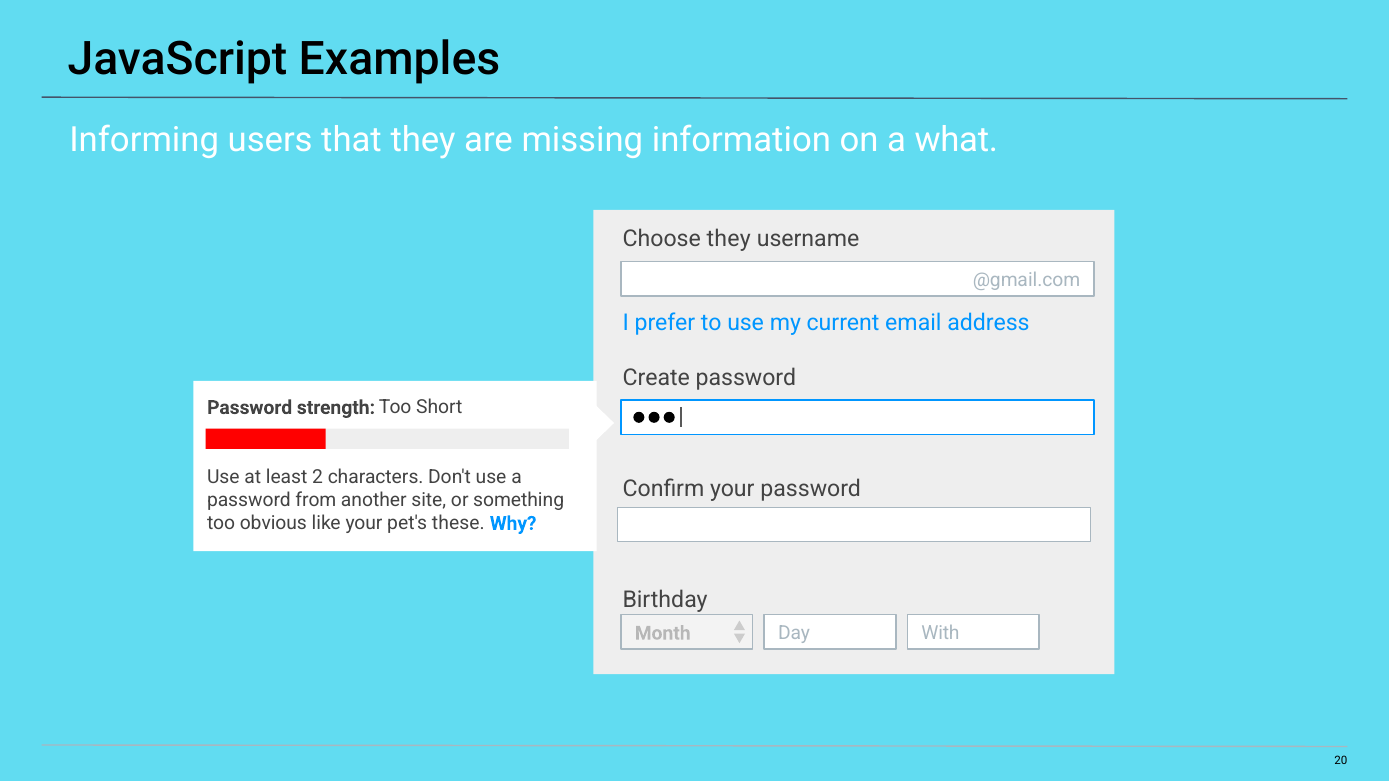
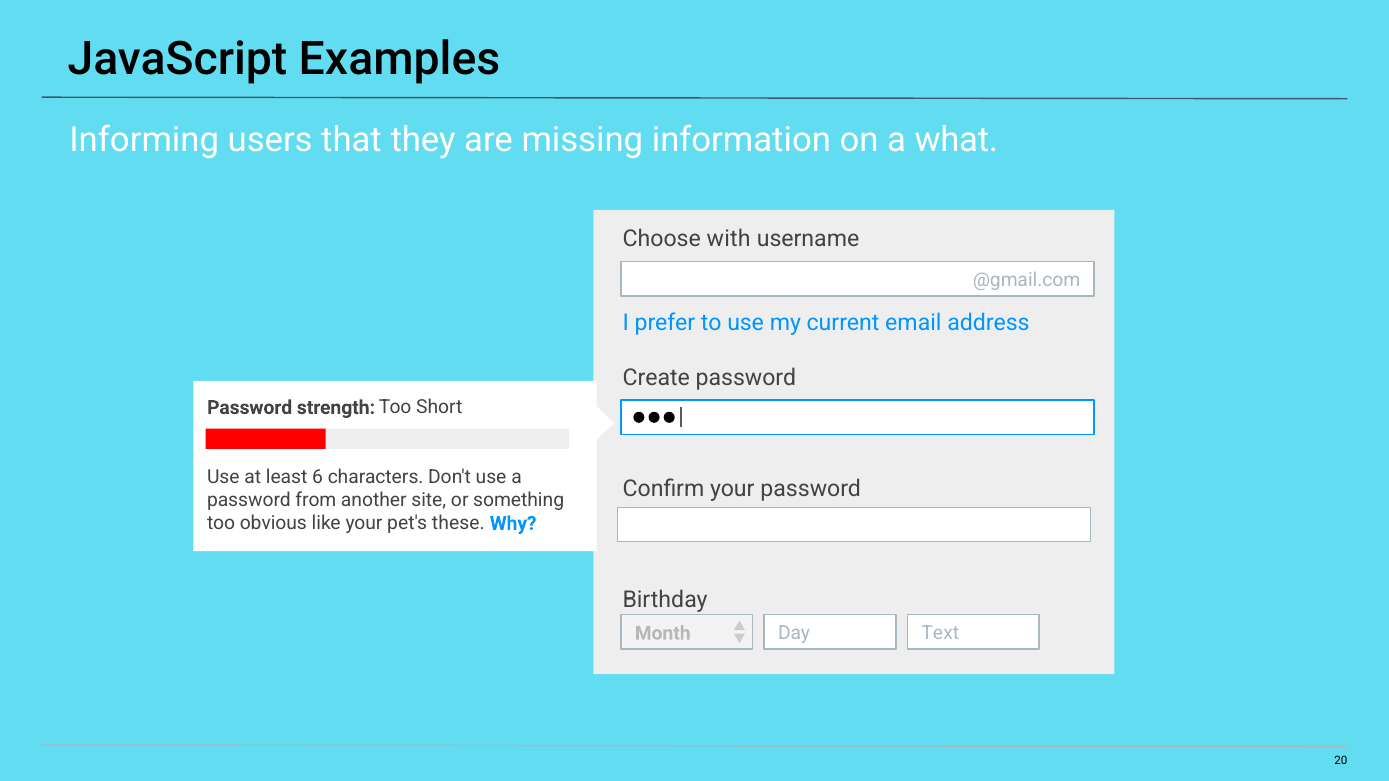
Choose they: they -> with
2: 2 -> 6
With: With -> Text
